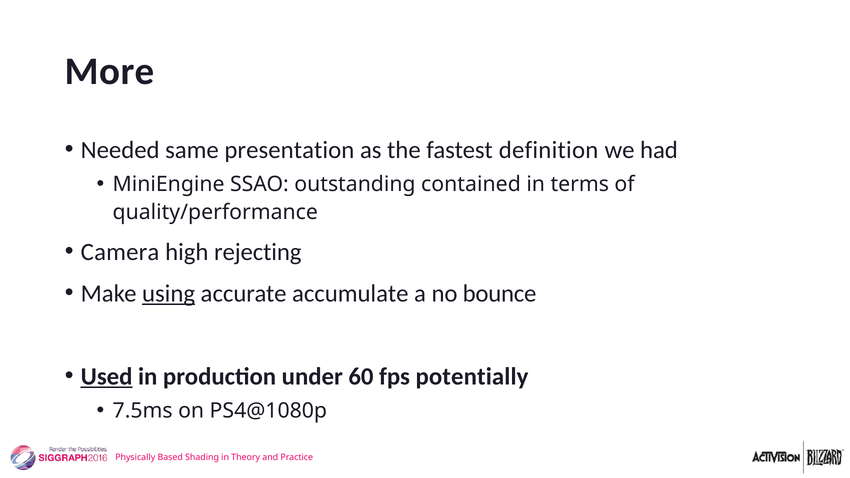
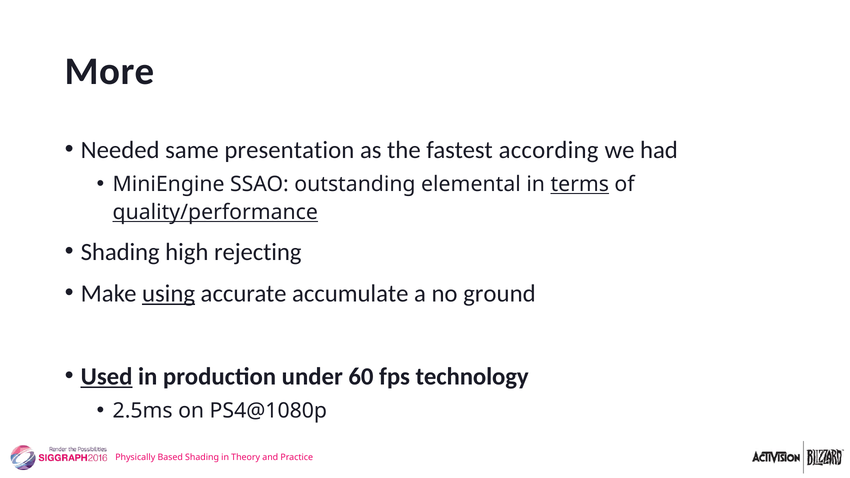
definition: definition -> according
contained: contained -> elemental
terms underline: none -> present
quality/performance underline: none -> present
Camera at (120, 252): Camera -> Shading
bounce: bounce -> ground
potentially: potentially -> technology
7.5ms: 7.5ms -> 2.5ms
